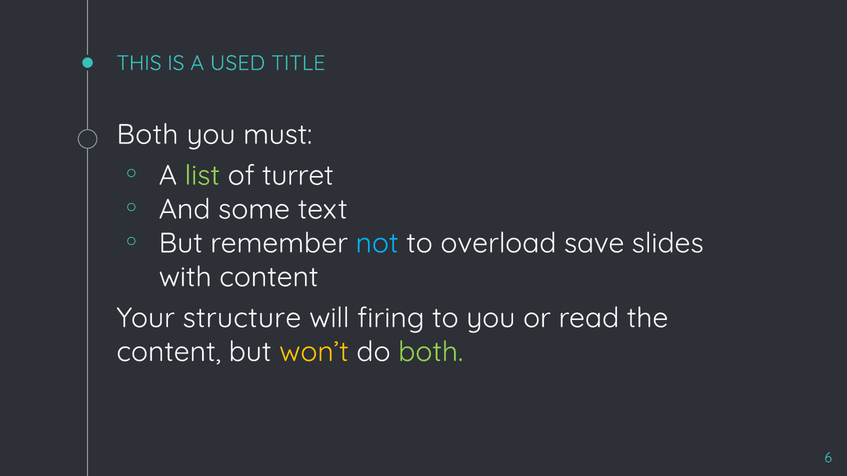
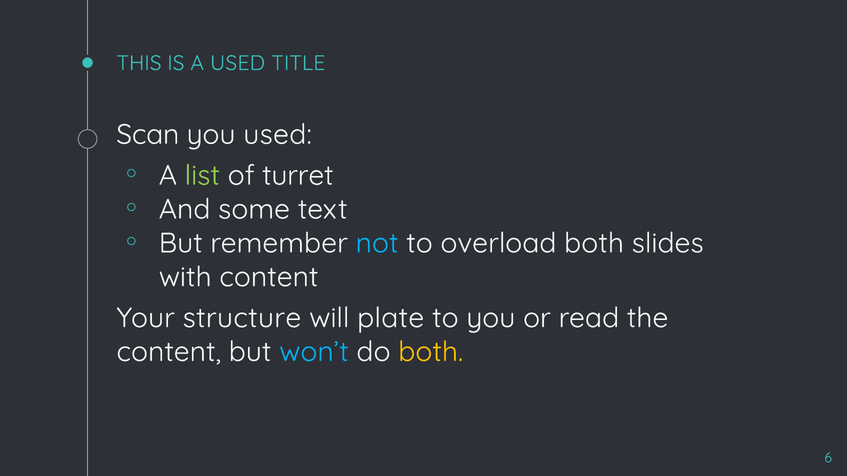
Both at (147, 135): Both -> Scan
you must: must -> used
overload save: save -> both
firing: firing -> plate
won’t colour: yellow -> light blue
both at (431, 352) colour: light green -> yellow
